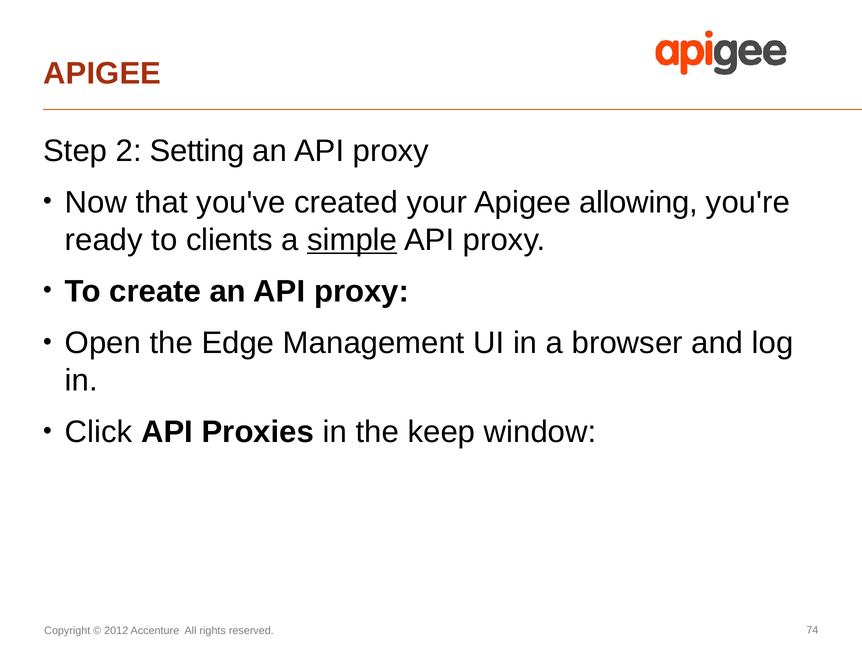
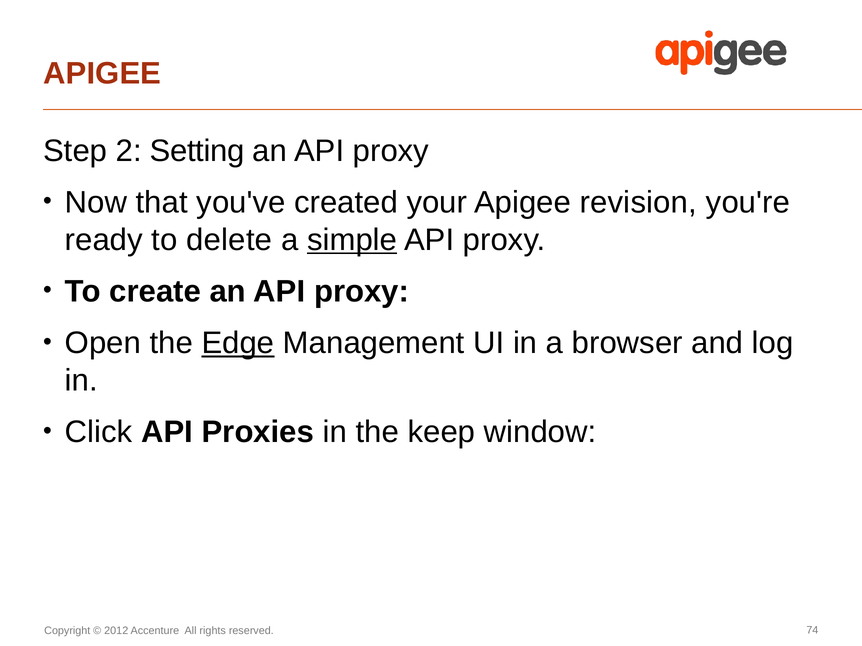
allowing: allowing -> revision
clients: clients -> delete
Edge underline: none -> present
